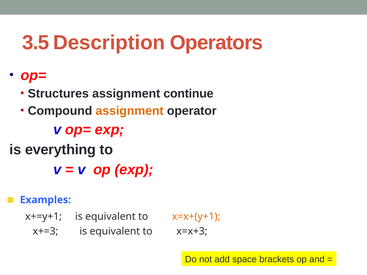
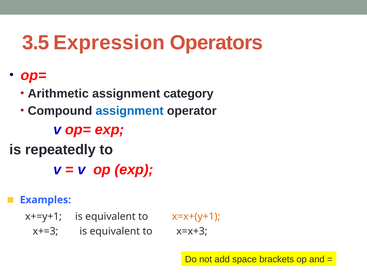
Description: Description -> Expression
Structures: Structures -> Arithmetic
continue: continue -> category
assignment at (130, 111) colour: orange -> blue
everything: everything -> repeatedly
